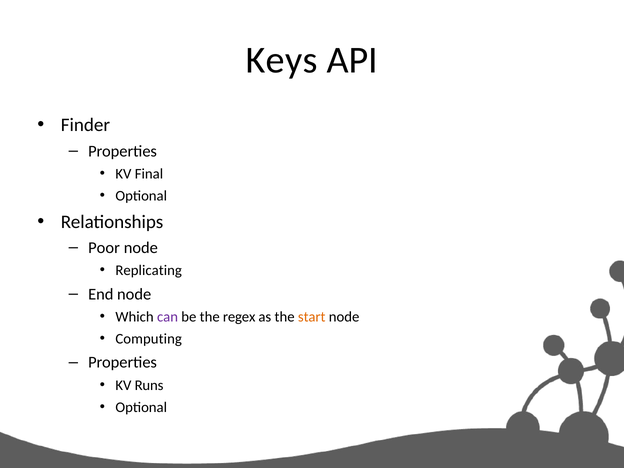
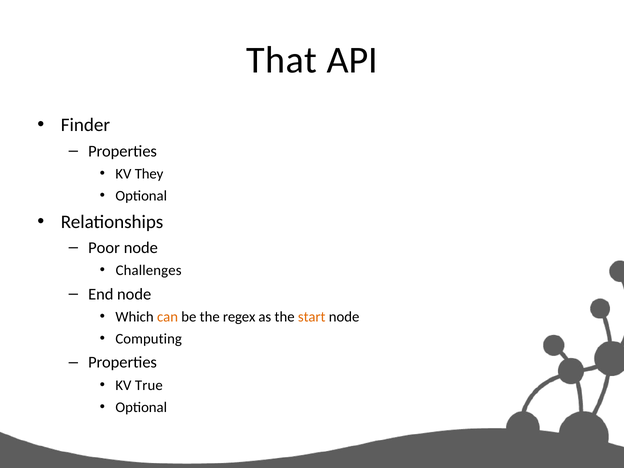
Keys: Keys -> That
Final: Final -> They
Replicating: Replicating -> Challenges
can colour: purple -> orange
Runs: Runs -> True
